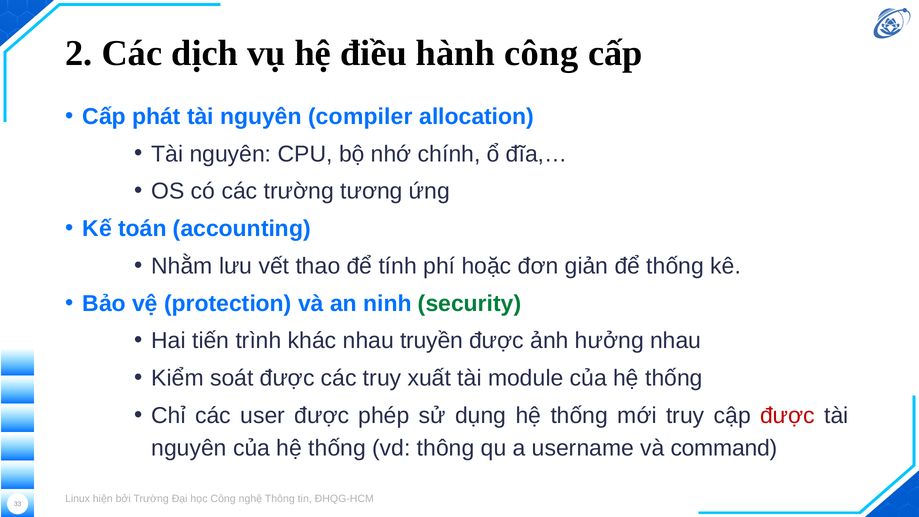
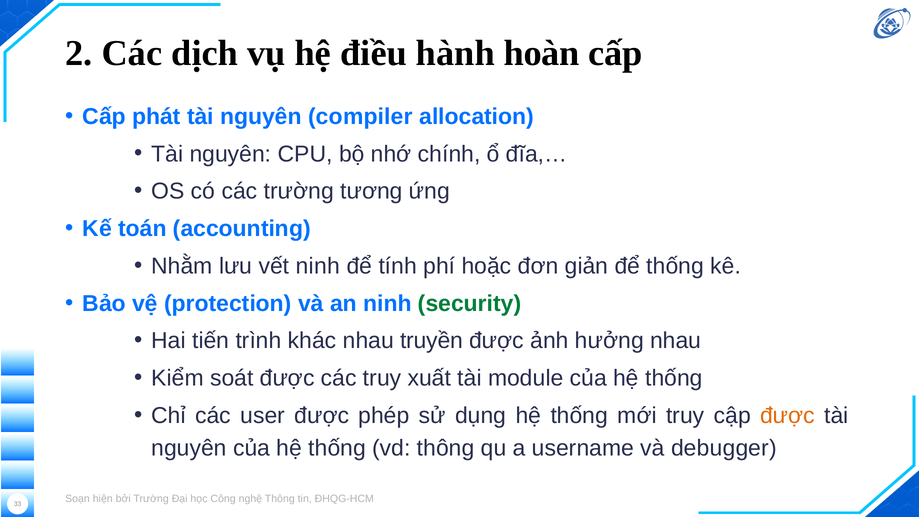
hành công: công -> hoàn
vết thao: thao -> ninh
được at (788, 416) colour: red -> orange
command: command -> debugger
Linux: Linux -> Soạn
